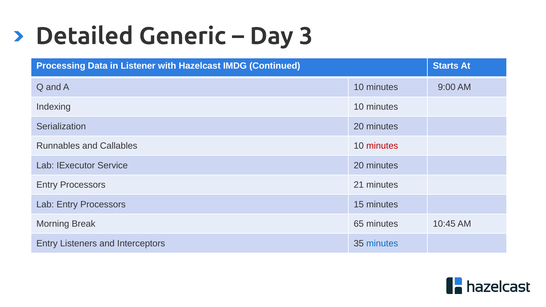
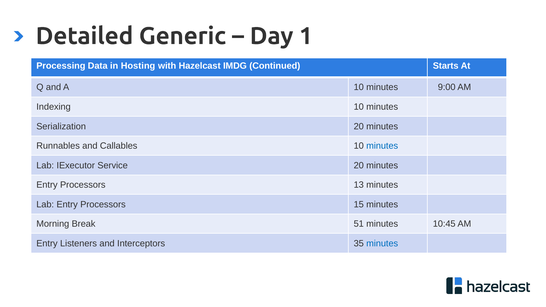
3: 3 -> 1
Listener: Listener -> Hosting
minutes at (382, 146) colour: red -> blue
21: 21 -> 13
65: 65 -> 51
